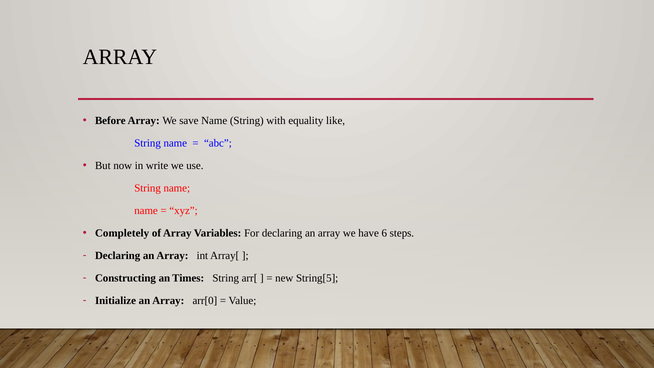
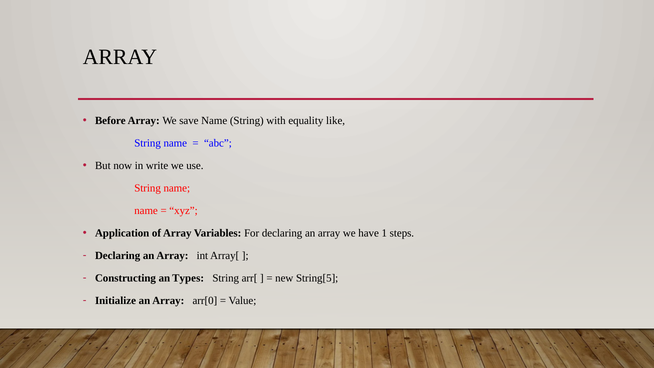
Completely: Completely -> Application
6: 6 -> 1
Times: Times -> Types
